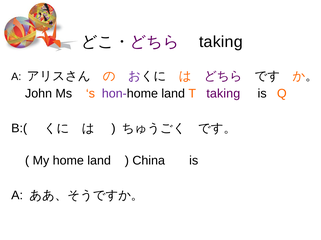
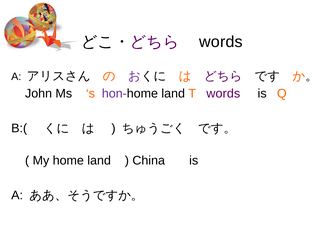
taking at (221, 42): taking -> words
T taking: taking -> words
